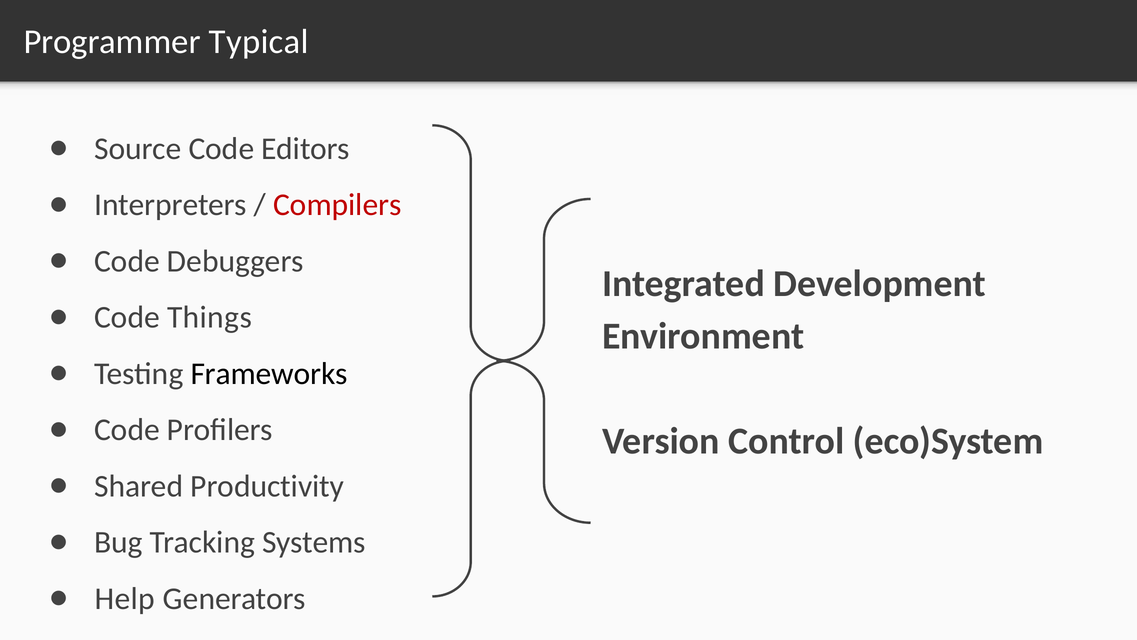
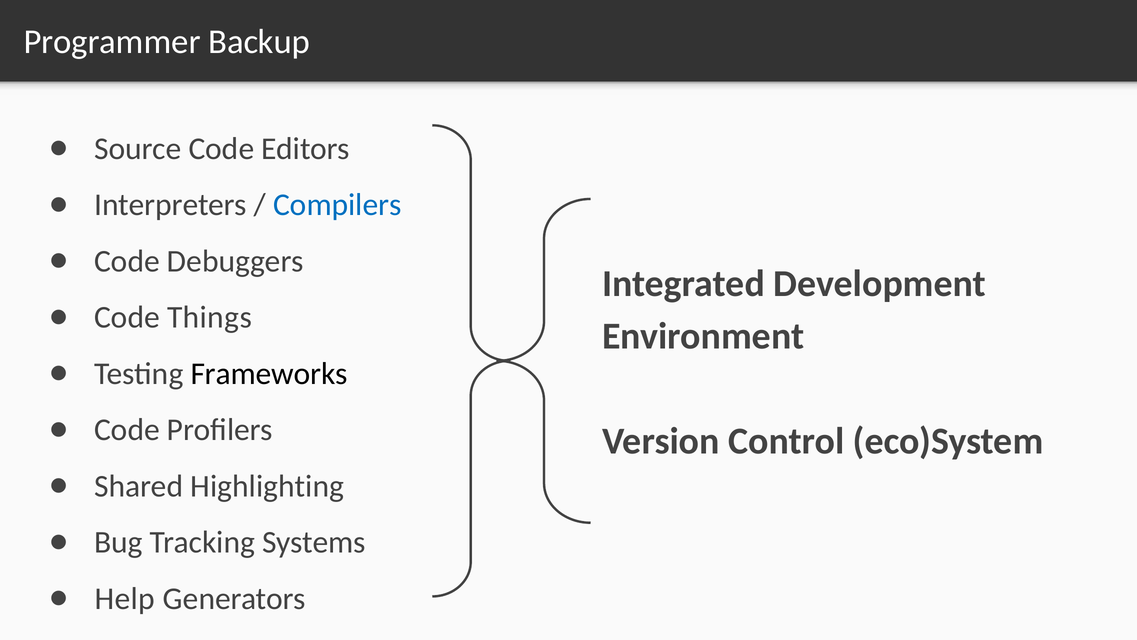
Typical: Typical -> Backup
Compilers colour: red -> blue
Productivity: Productivity -> Highlighting
